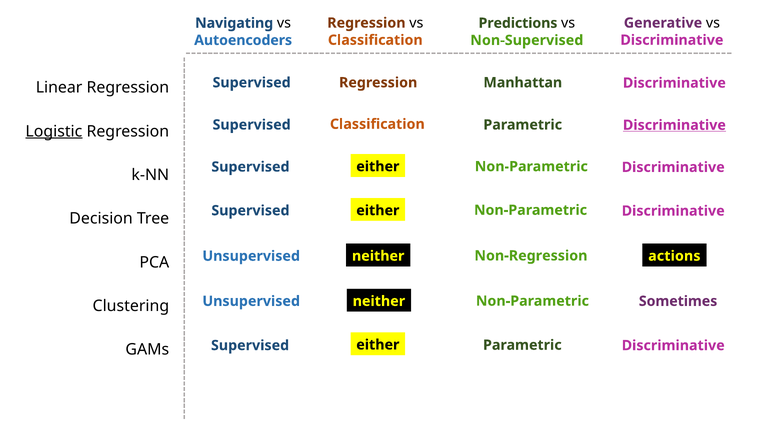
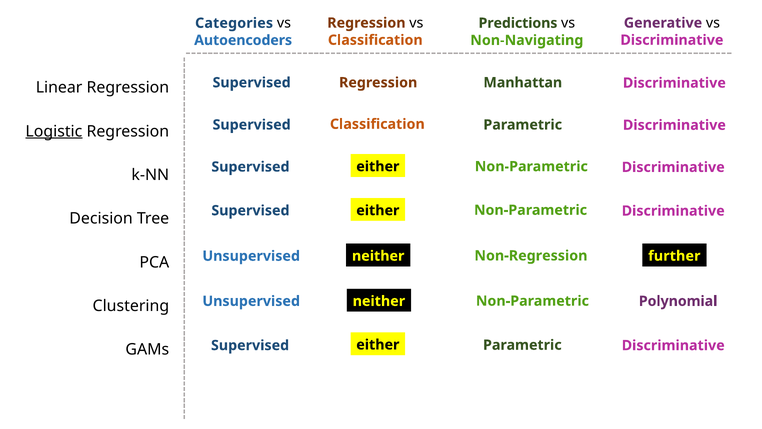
Navigating: Navigating -> Categories
Non-Supervised: Non-Supervised -> Non-Navigating
Discriminative at (674, 125) underline: present -> none
actions: actions -> further
Sometimes: Sometimes -> Polynomial
